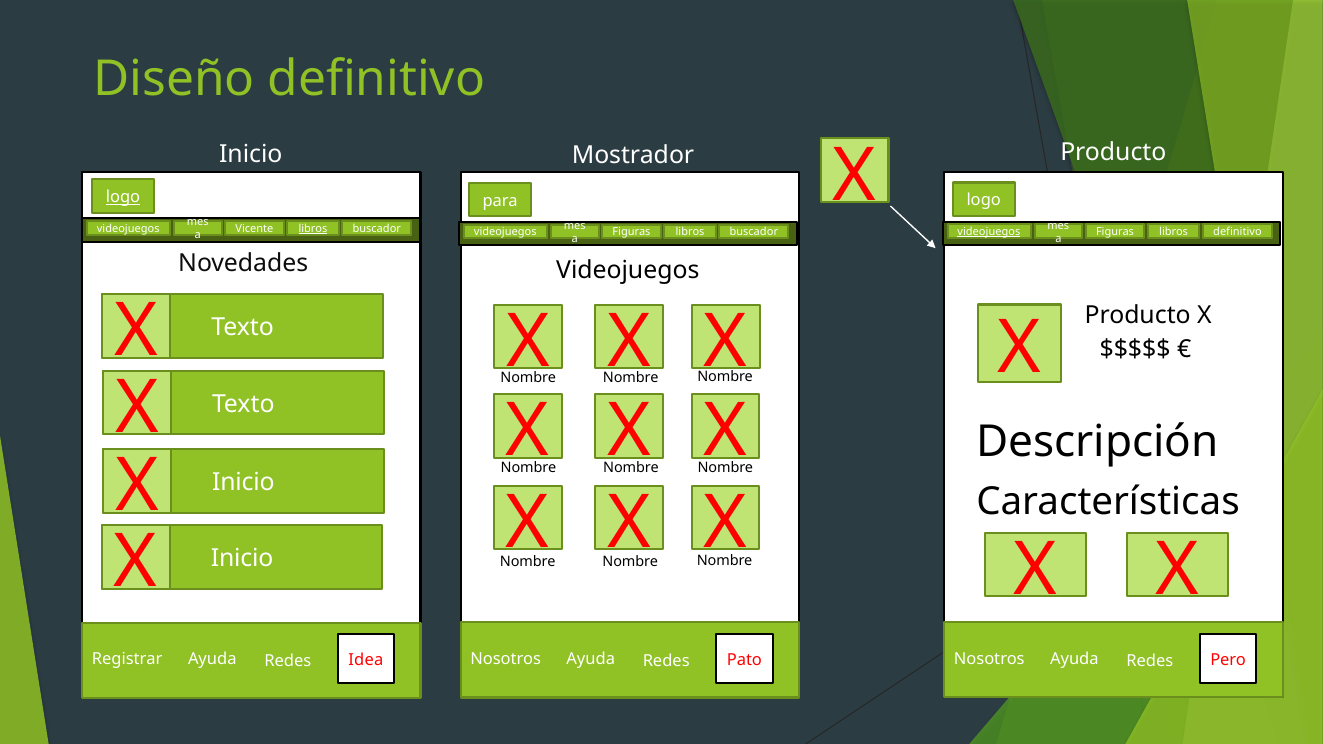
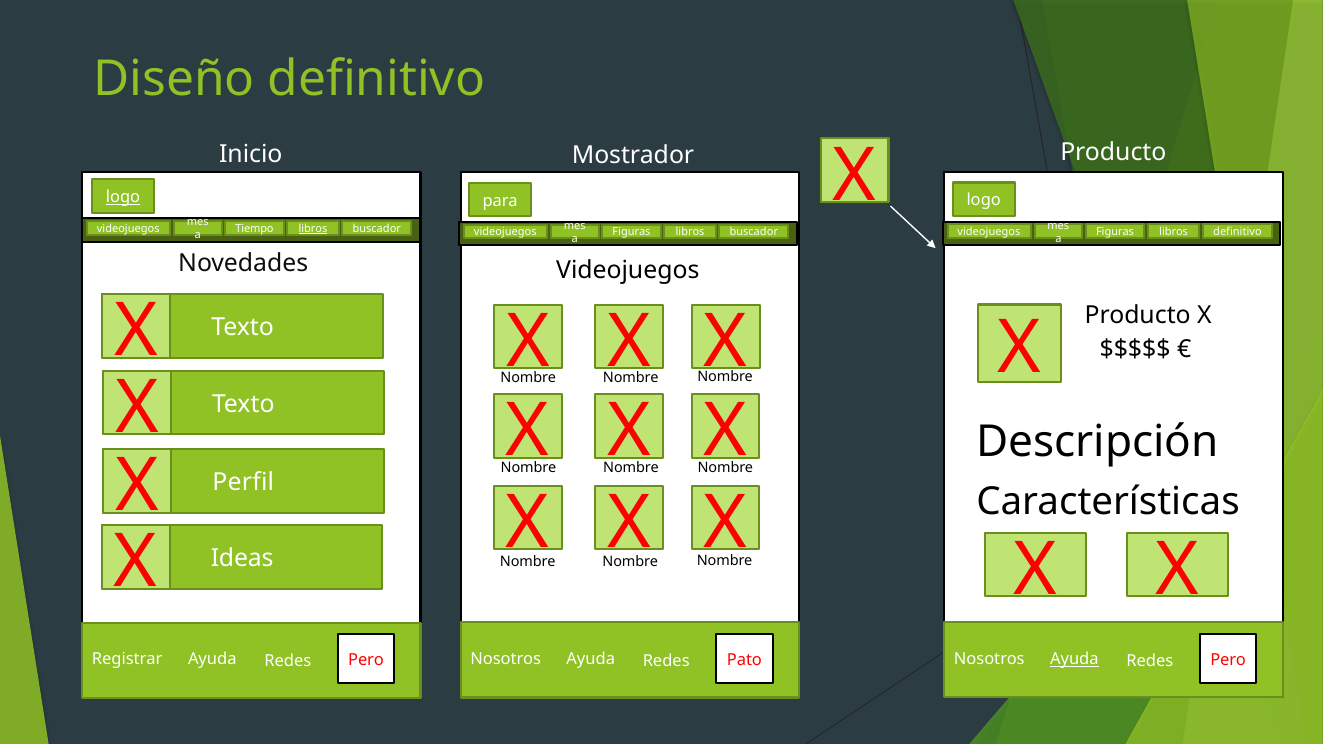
Vicente: Vicente -> Tiempo
videojuegos at (989, 232) underline: present -> none
Inicio at (243, 483): Inicio -> Perfil
Inicio at (242, 559): Inicio -> Ideas
Ayuda at (1074, 659) underline: none -> present
Idea at (366, 660): Idea -> Pero
